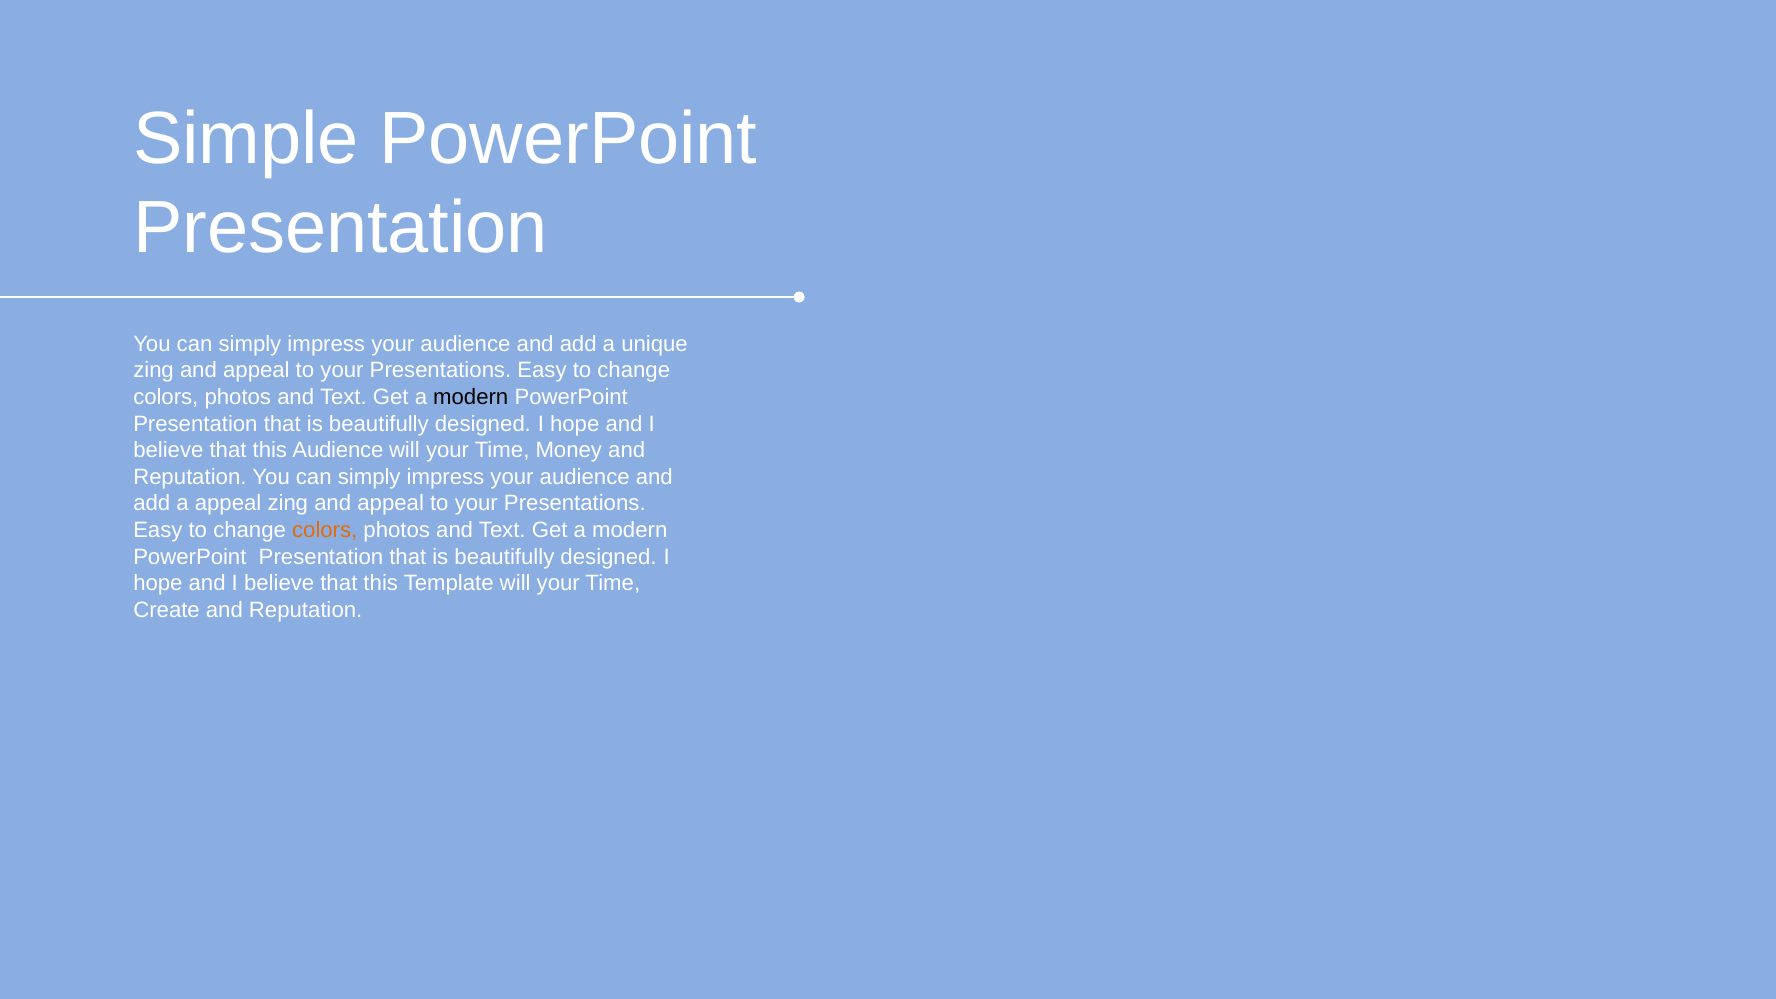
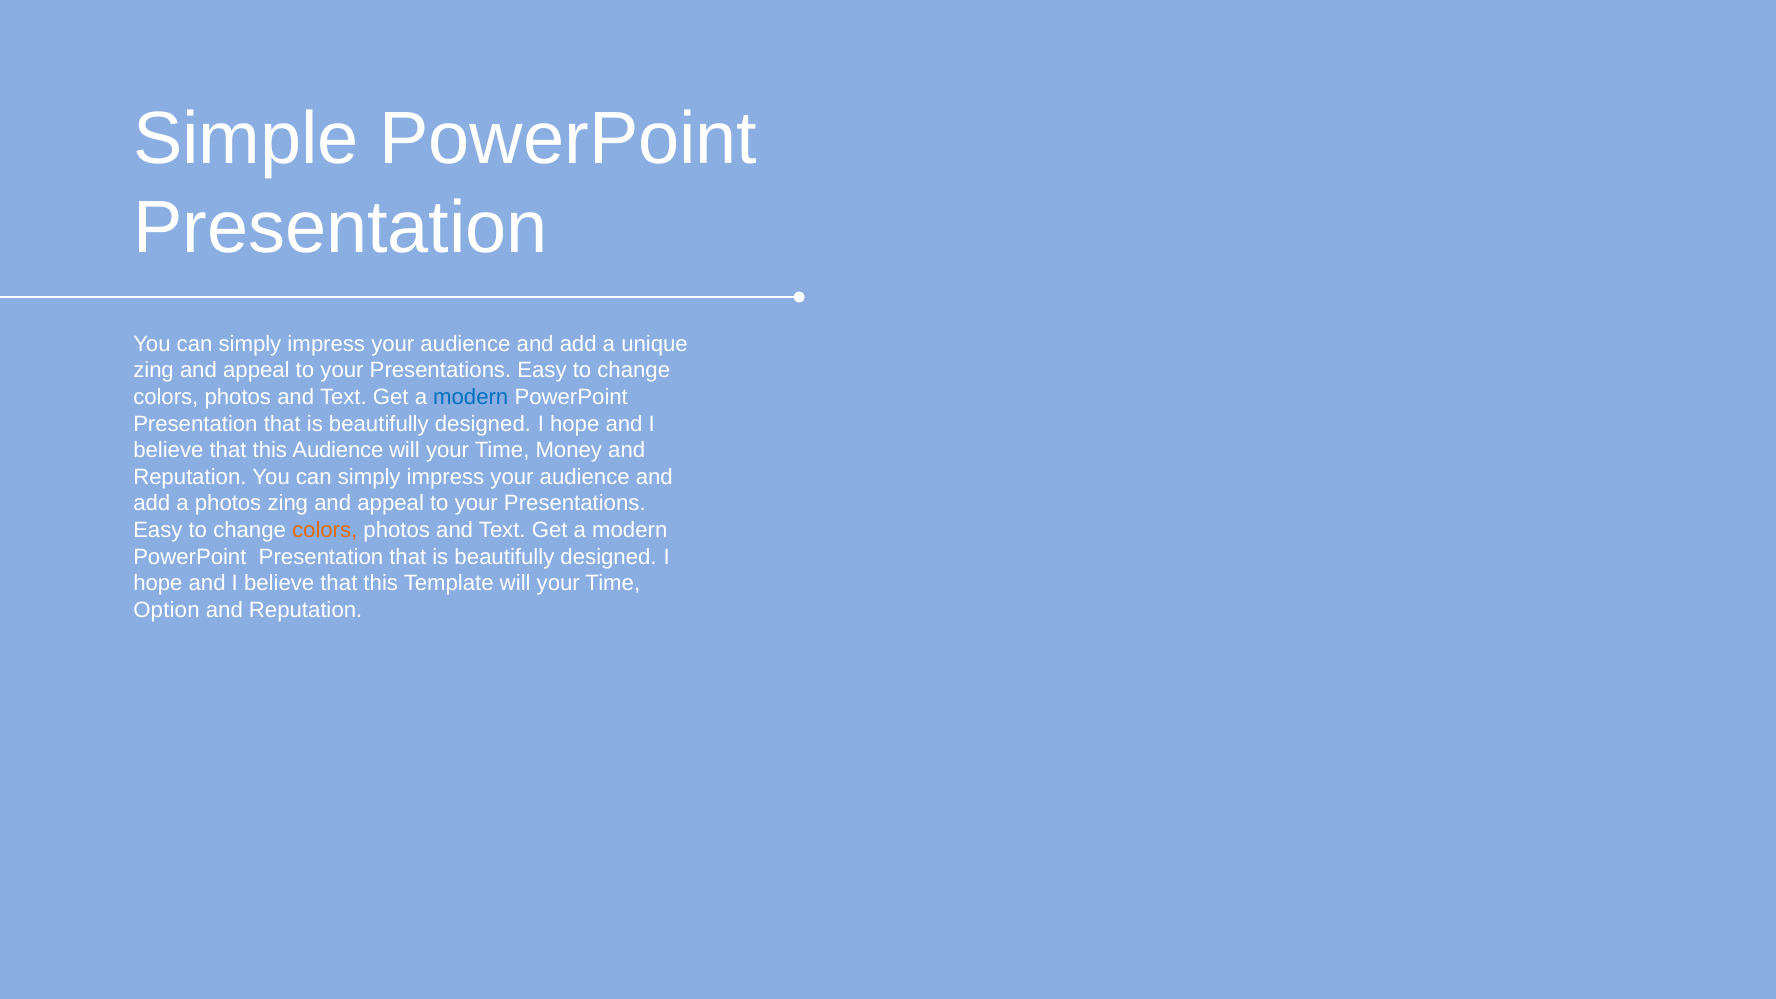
modern at (471, 397) colour: black -> blue
a appeal: appeal -> photos
Create: Create -> Option
